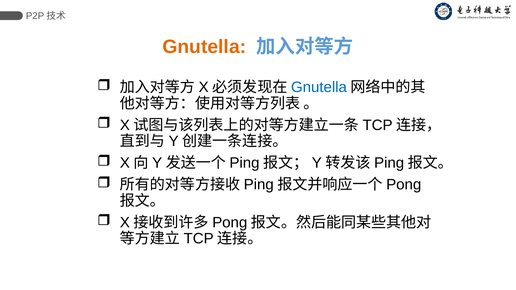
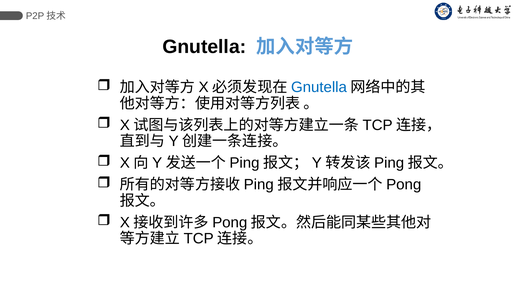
Gnutella at (204, 47) colour: orange -> black
